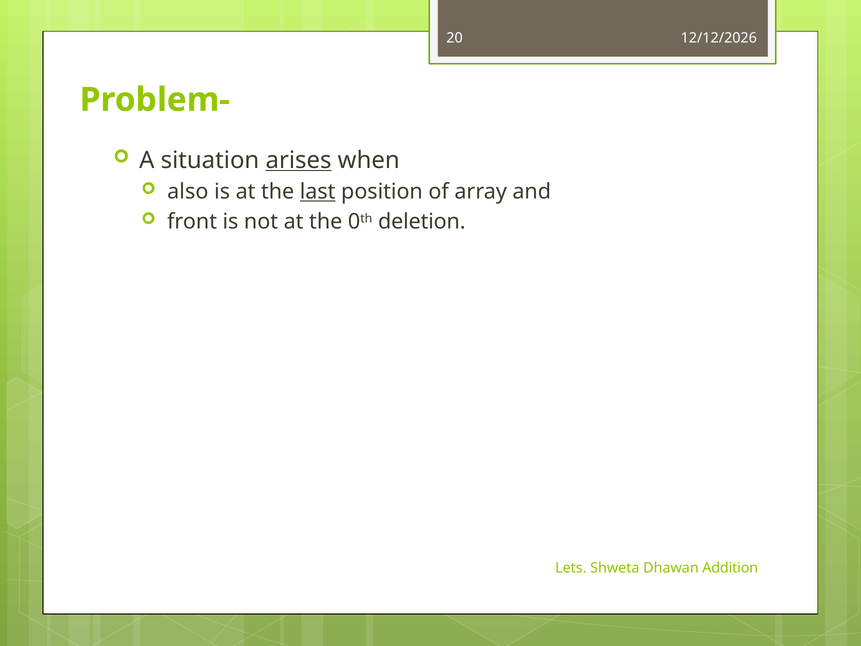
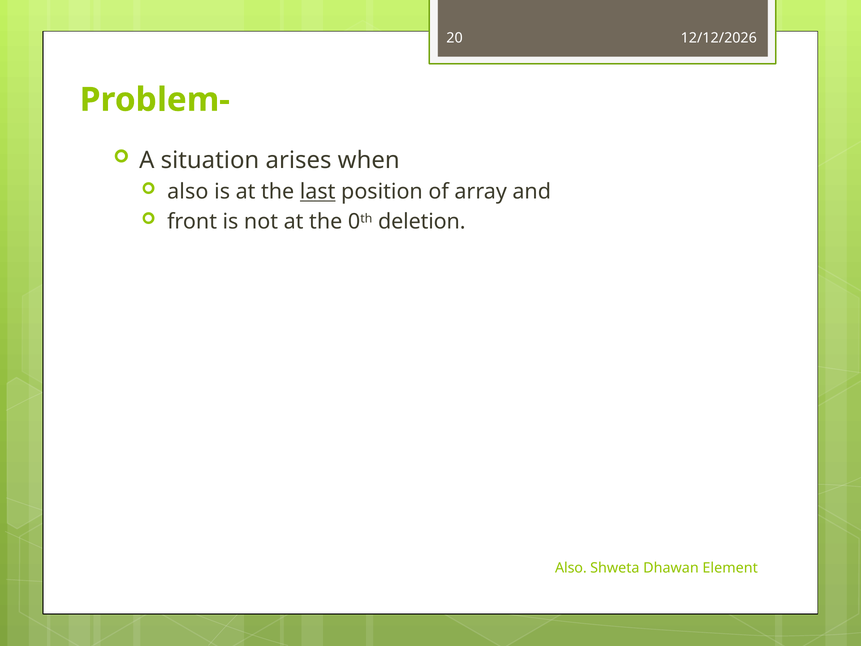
arises underline: present -> none
Lets at (571, 568): Lets -> Also
Addition: Addition -> Element
